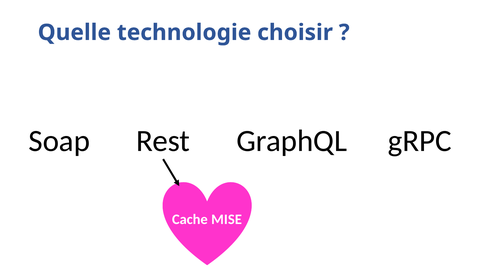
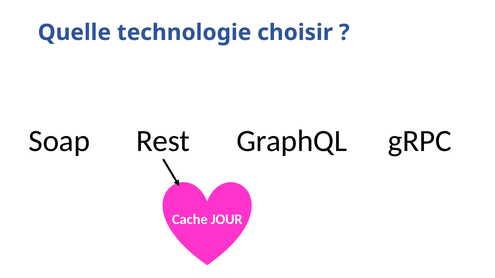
MISE: MISE -> JOUR
